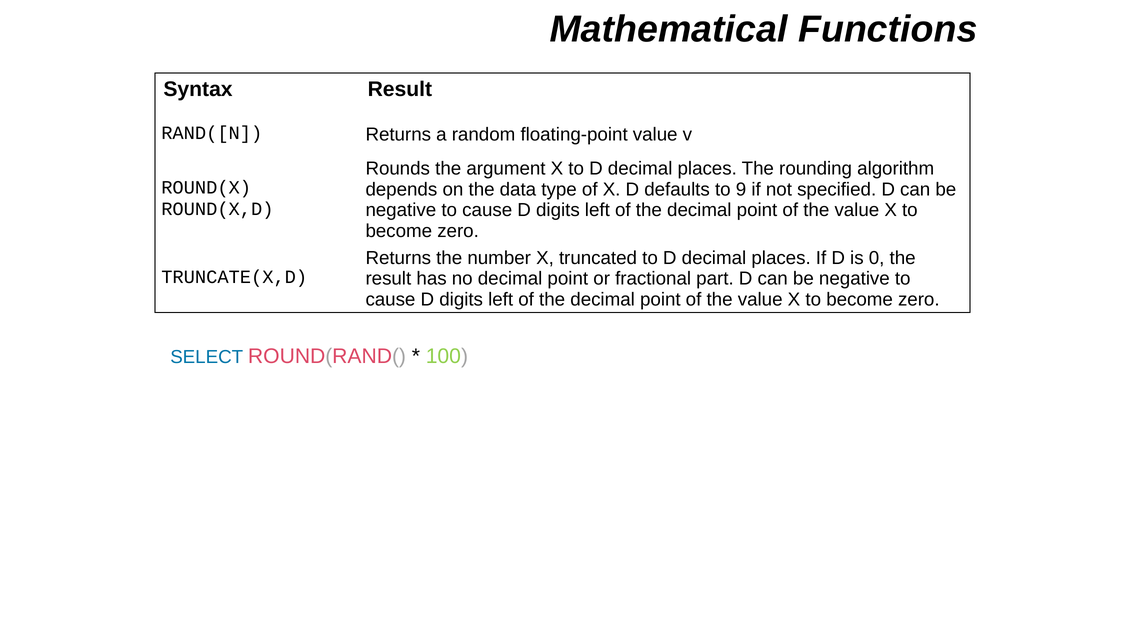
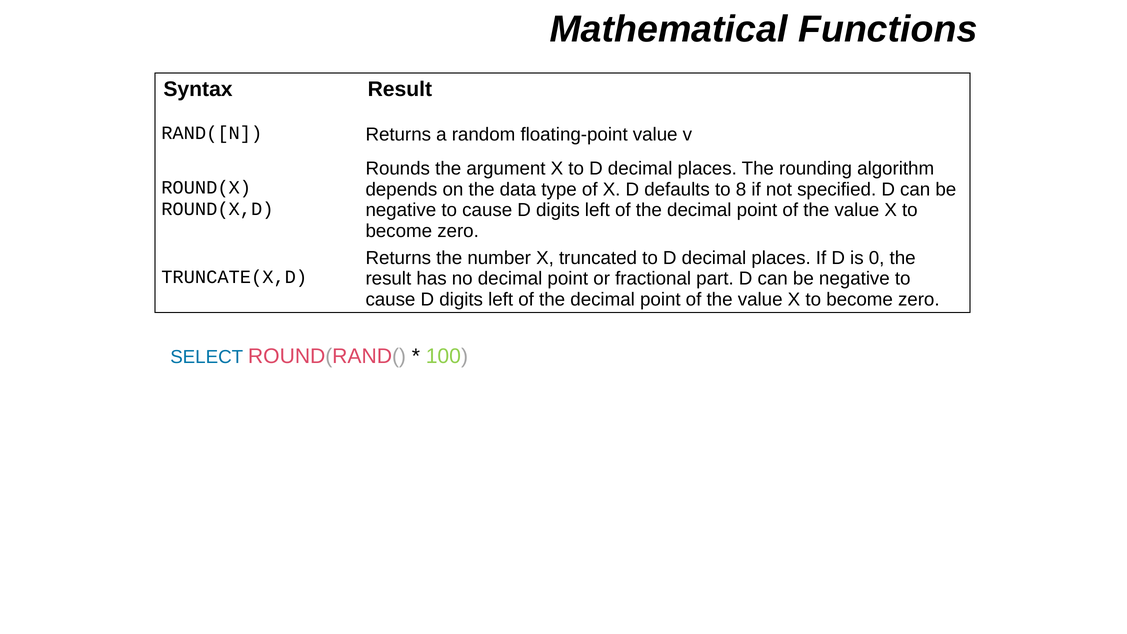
9: 9 -> 8
